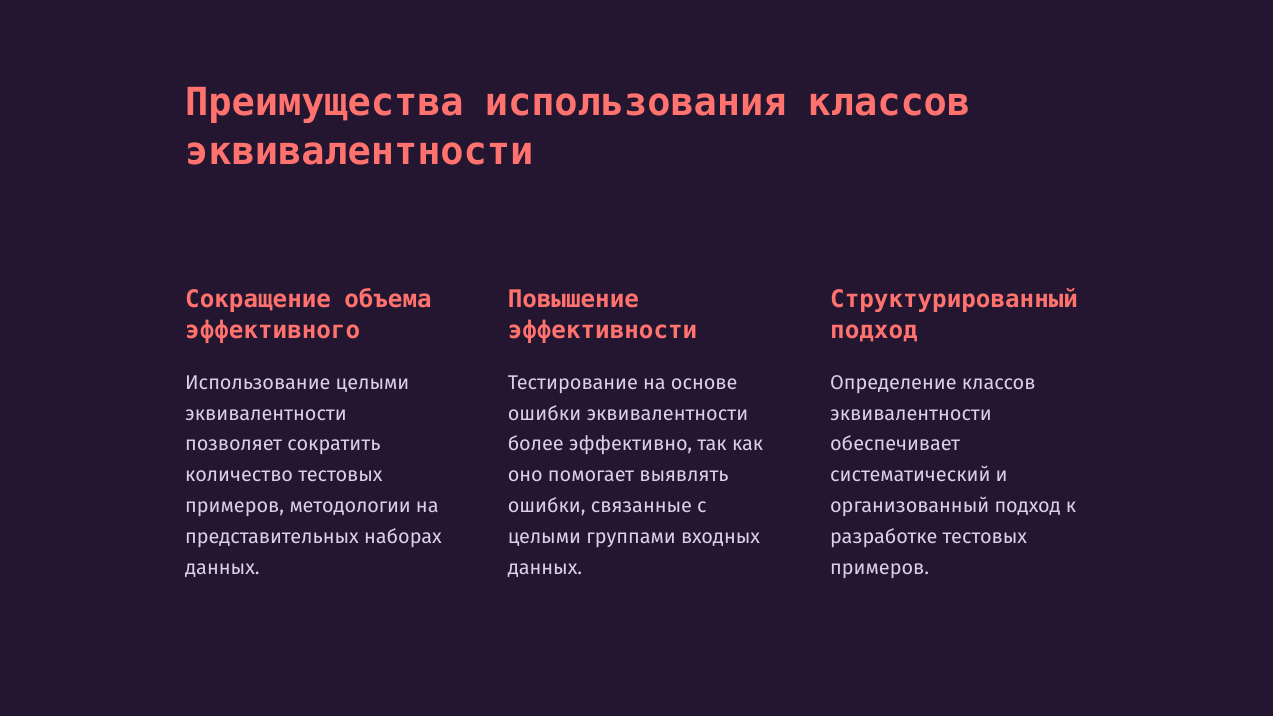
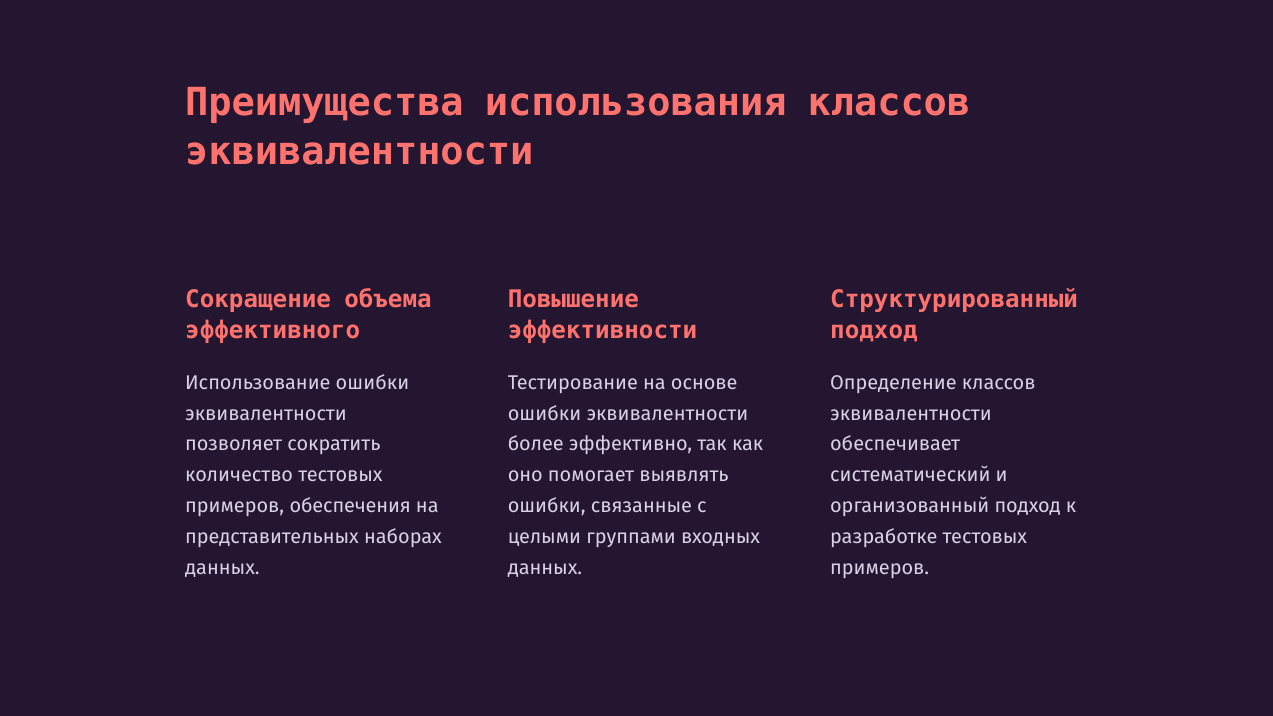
Использование целыми: целыми -> ошибки
методологии: методологии -> обеспечения
